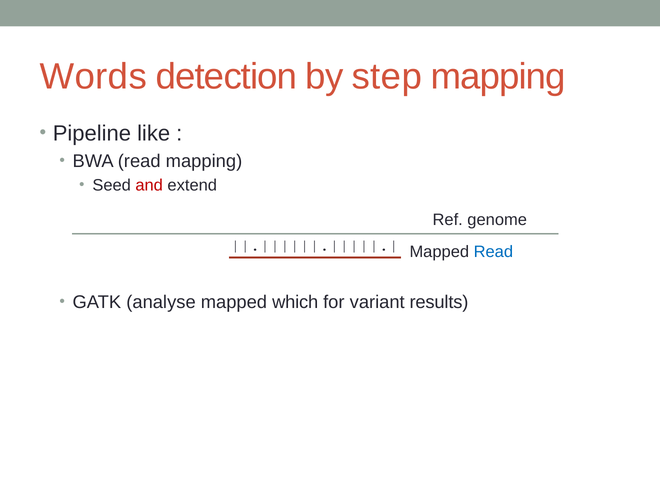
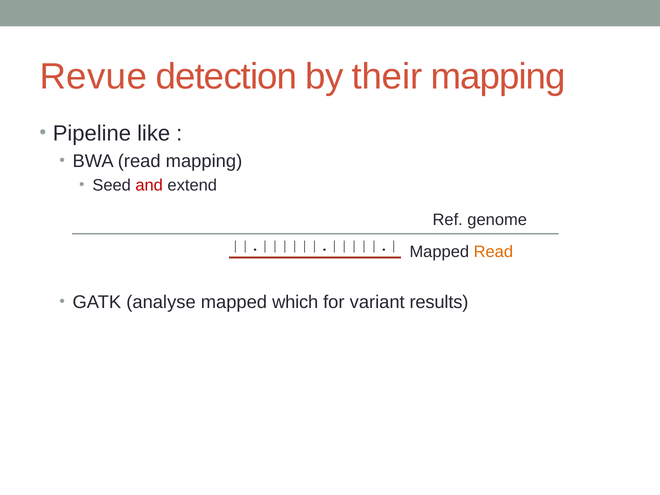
Words: Words -> Revue
step: step -> their
Read at (493, 252) colour: blue -> orange
